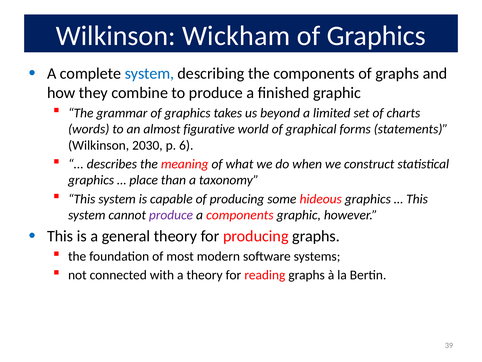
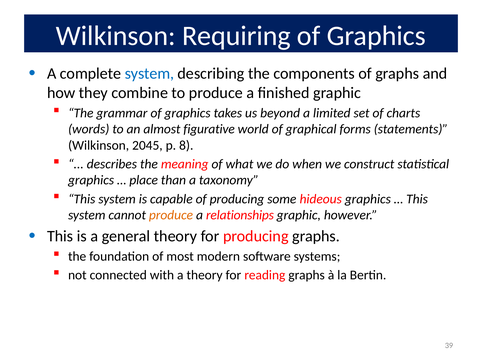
Wickham: Wickham -> Requiring
2030: 2030 -> 2045
6: 6 -> 8
produce at (171, 215) colour: purple -> orange
a components: components -> relationships
